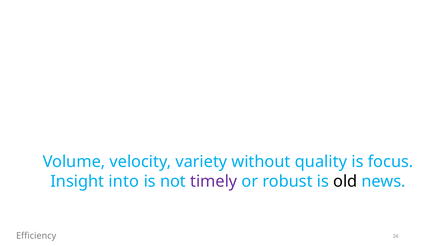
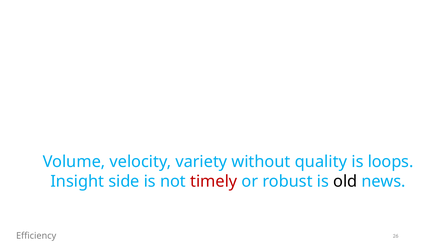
focus: focus -> loops
into: into -> side
timely colour: purple -> red
